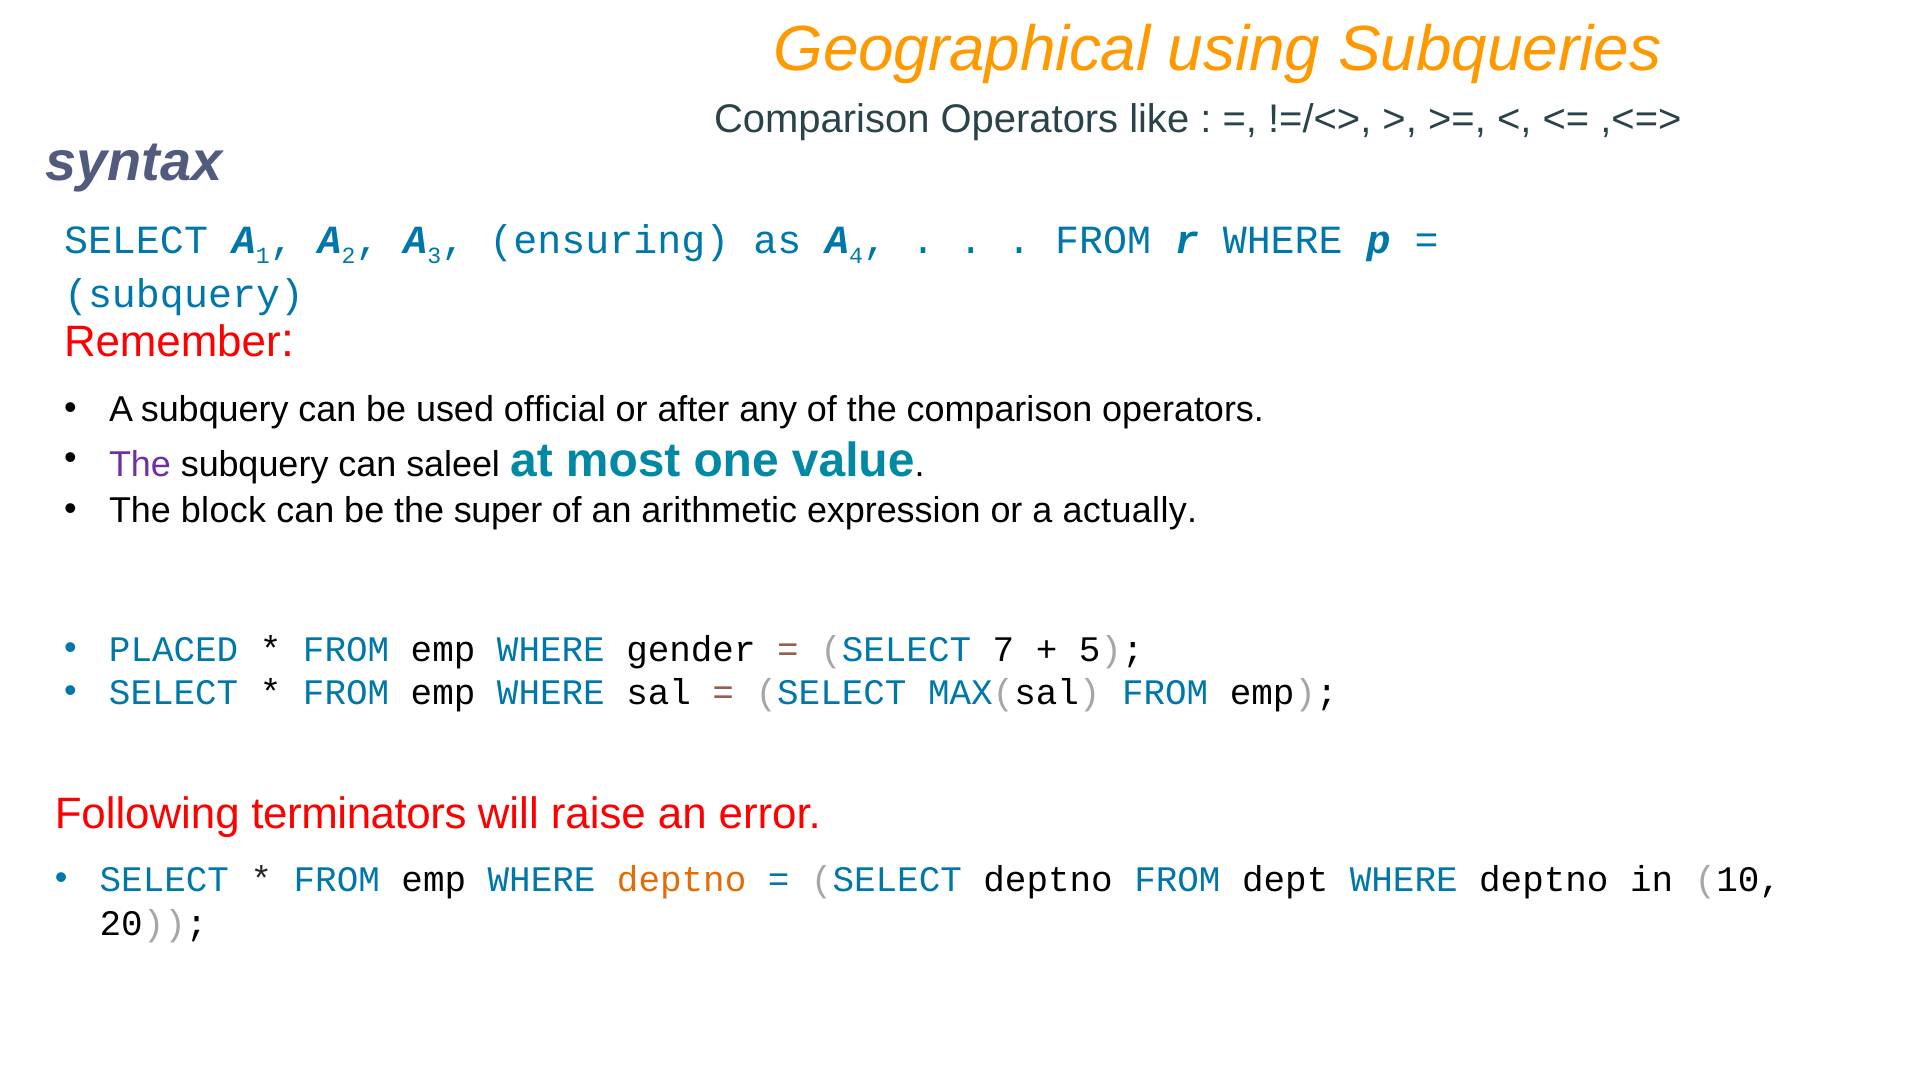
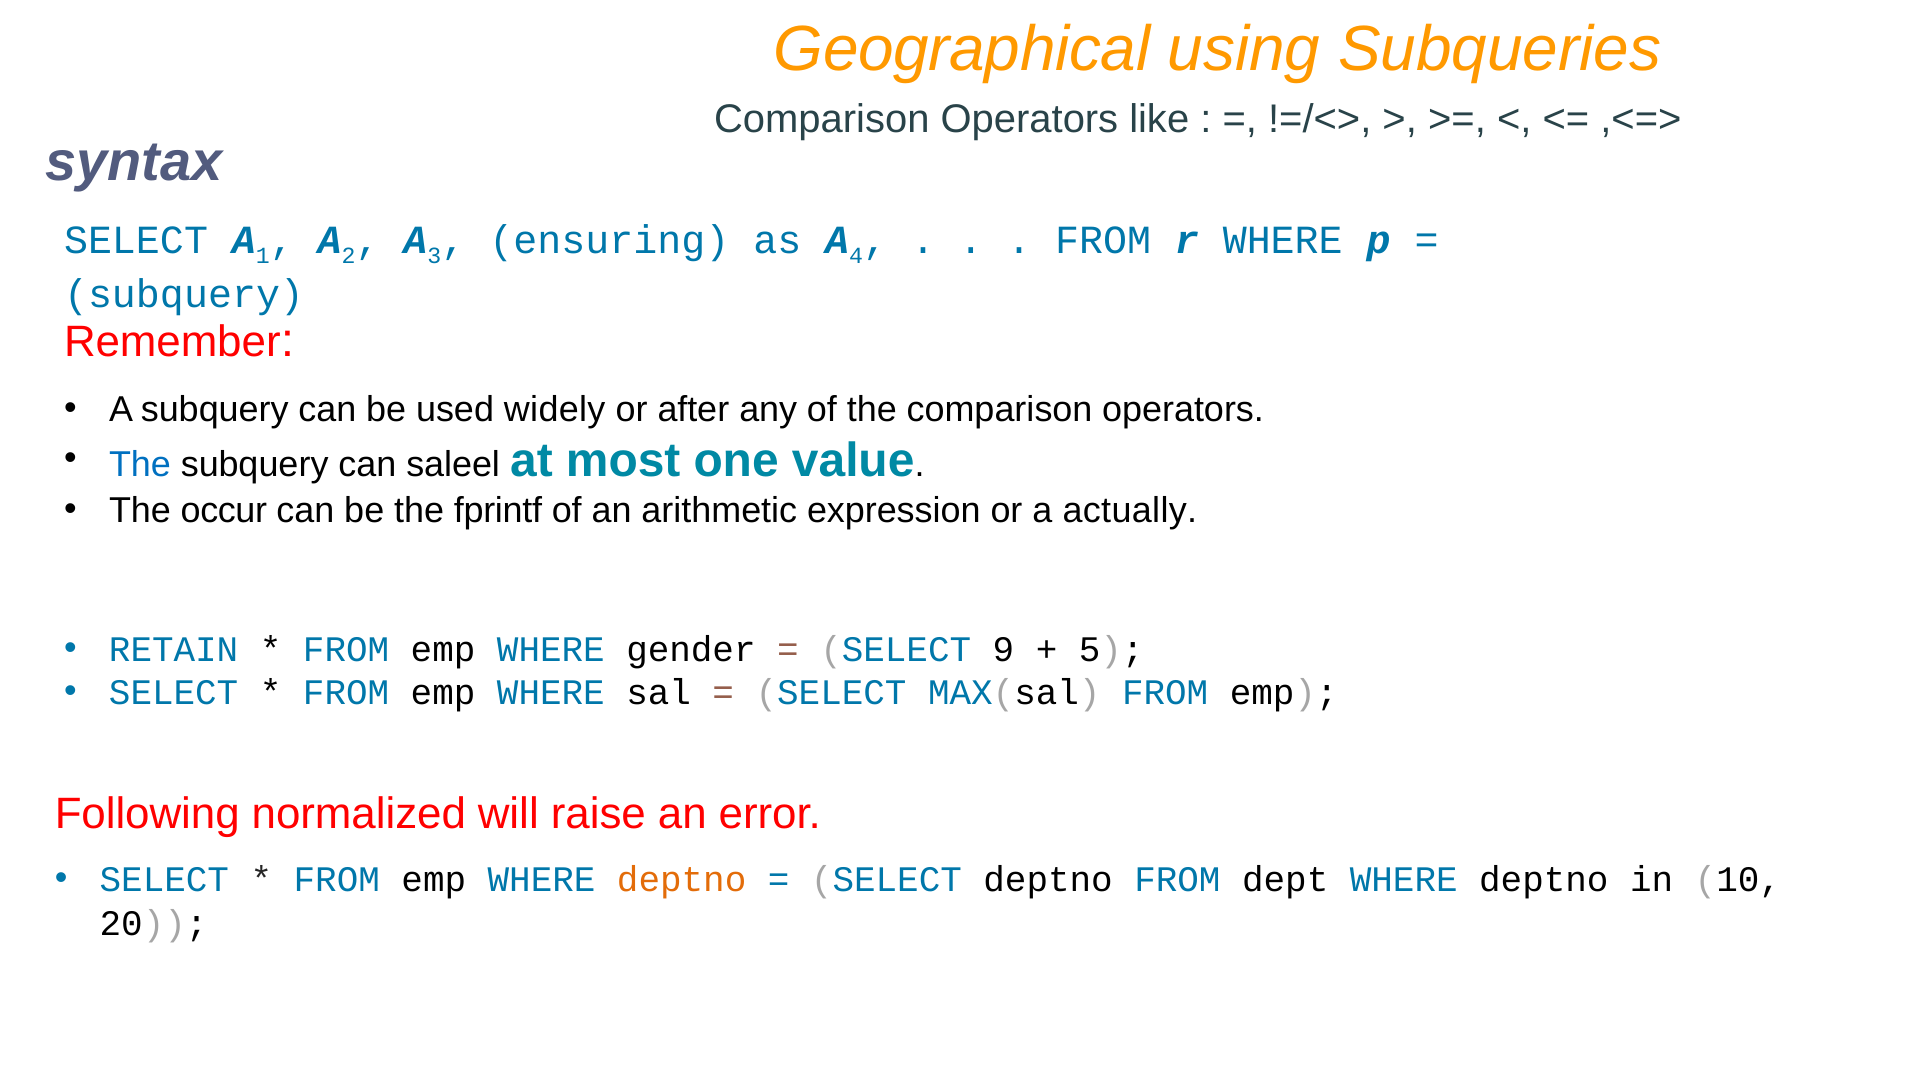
official: official -> widely
The at (140, 465) colour: purple -> blue
block: block -> occur
super: super -> fprintf
PLACED: PLACED -> RETAIN
7: 7 -> 9
terminators: terminators -> normalized
